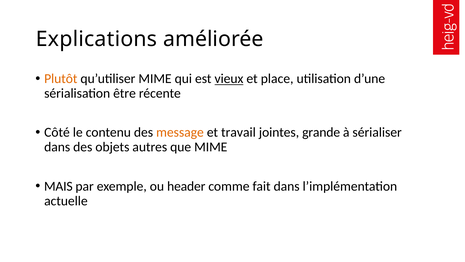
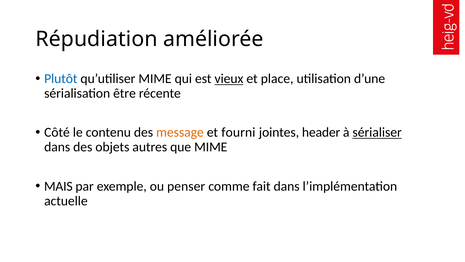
Explications: Explications -> Répudiation
Plutôt colour: orange -> blue
travail: travail -> fourni
grande: grande -> header
sérialiser underline: none -> present
header: header -> penser
